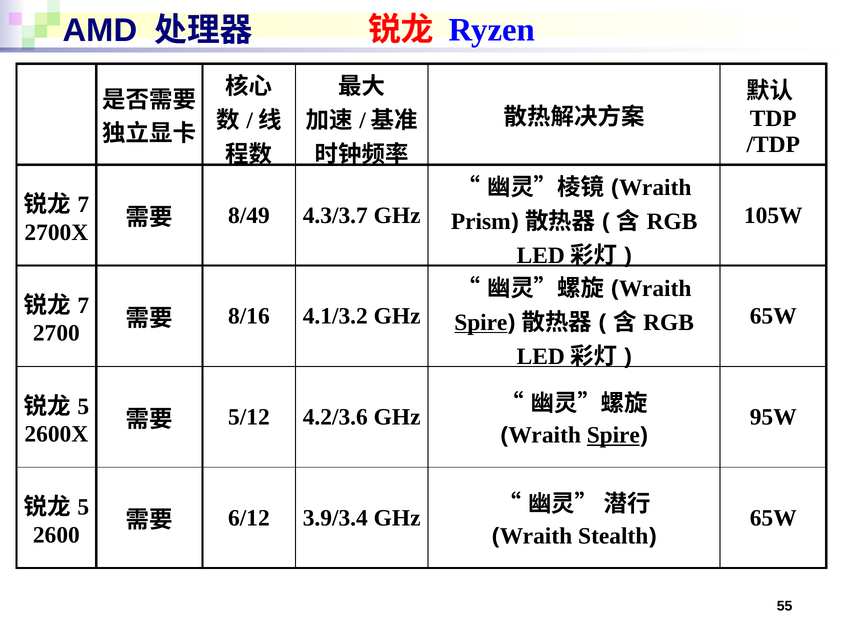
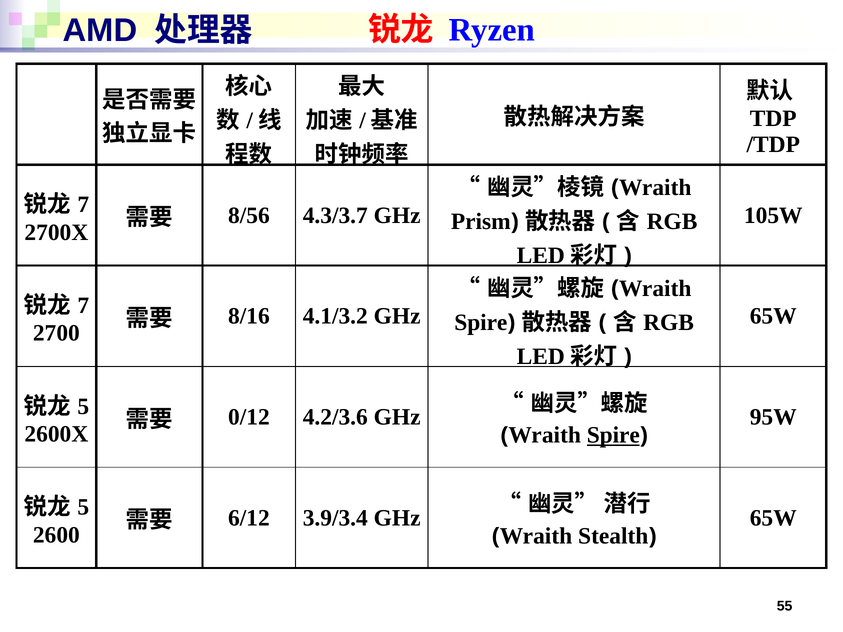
8/49: 8/49 -> 8/56
Spire at (481, 323) underline: present -> none
5/12: 5/12 -> 0/12
